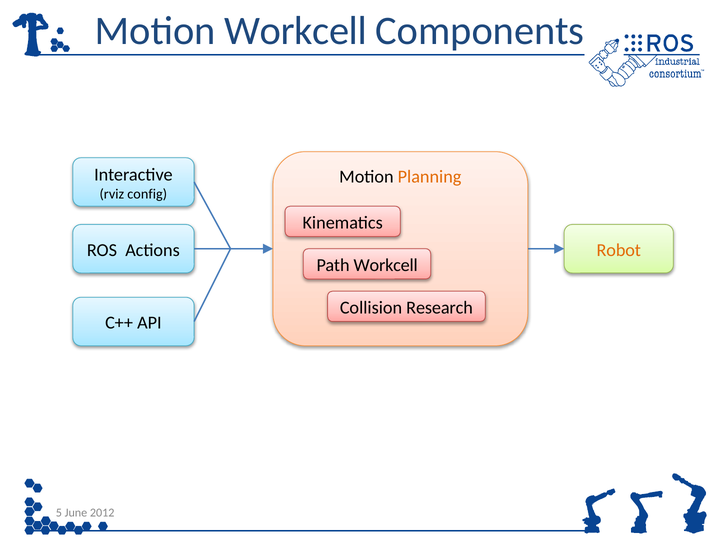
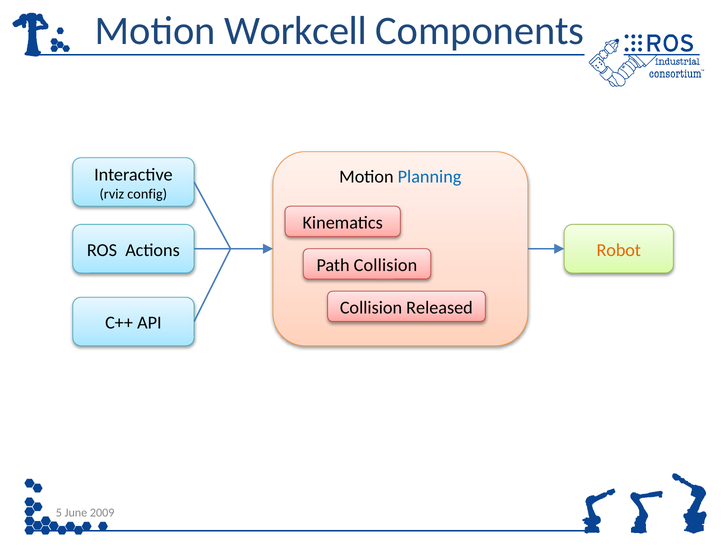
Planning colour: orange -> blue
Path Workcell: Workcell -> Collision
Research: Research -> Released
2012: 2012 -> 2009
